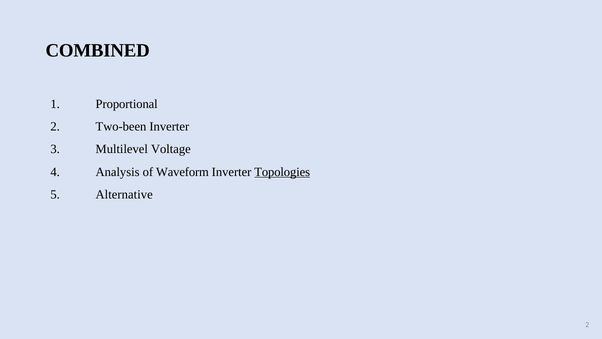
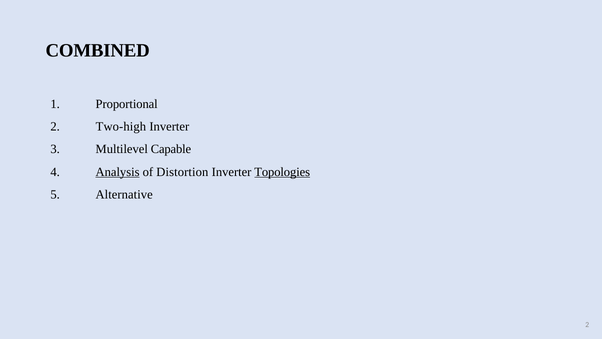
Two-been: Two-been -> Two-high
Voltage: Voltage -> Capable
Analysis underline: none -> present
Waveform: Waveform -> Distortion
